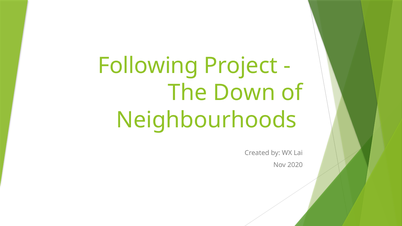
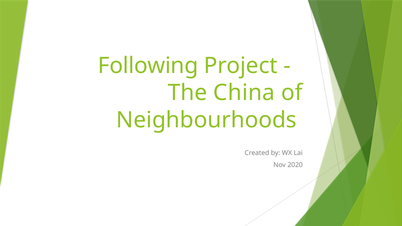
Down: Down -> China
